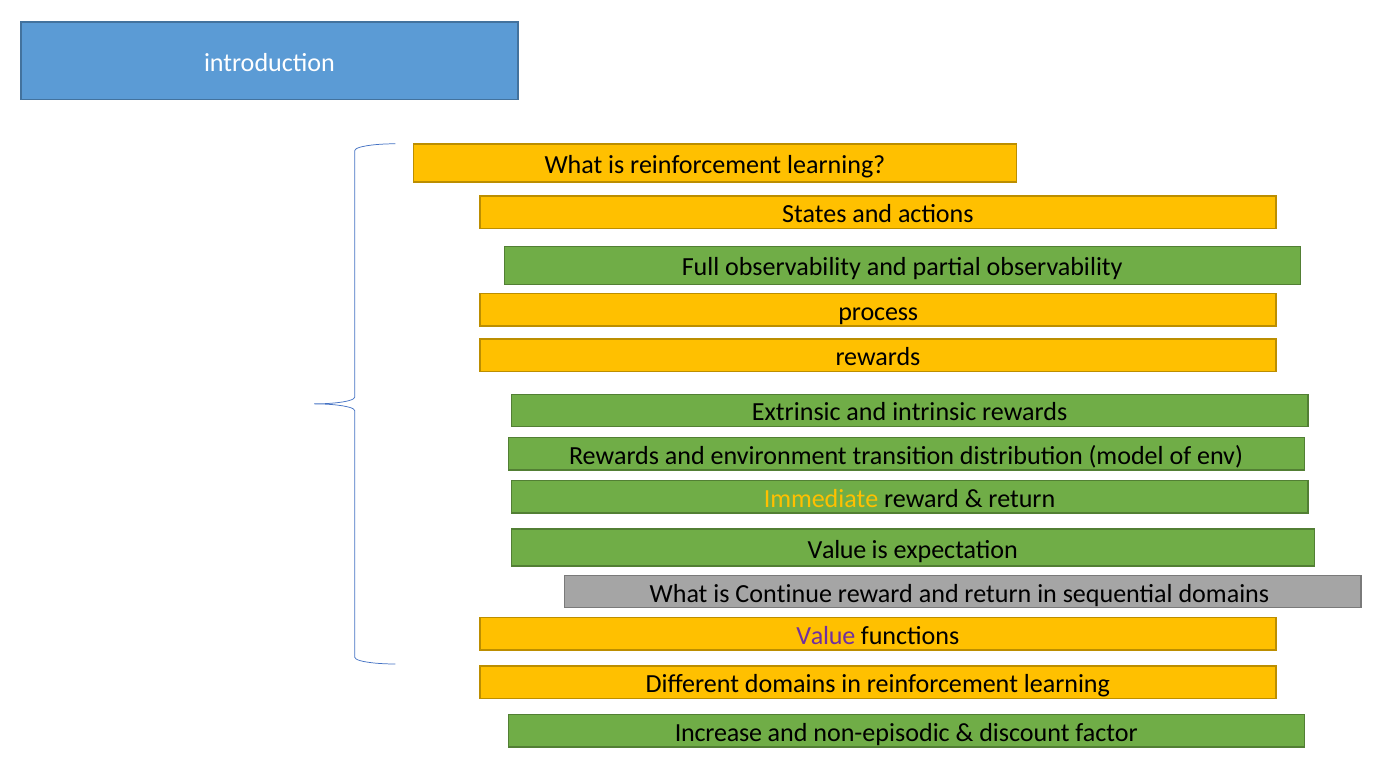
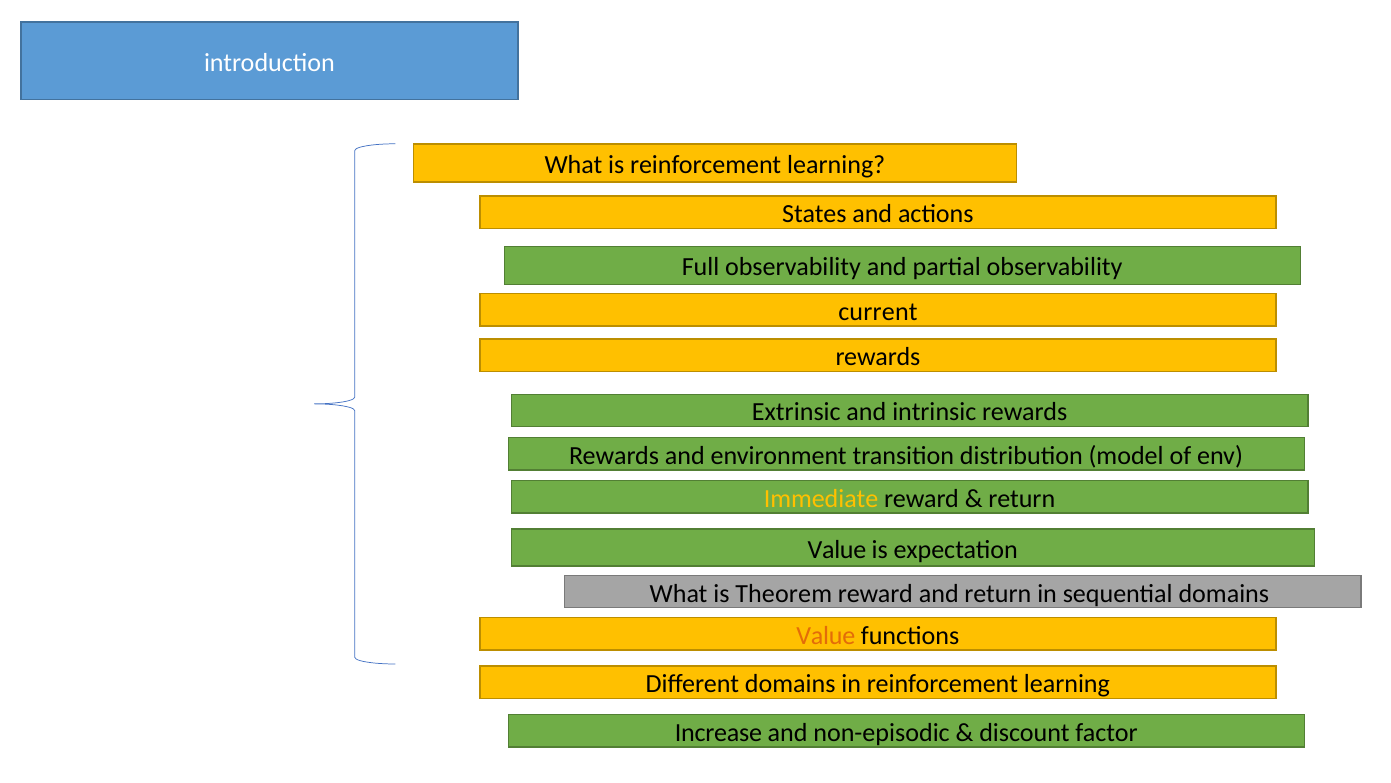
process: process -> current
Continue: Continue -> Theorem
Value at (826, 635) colour: purple -> orange
